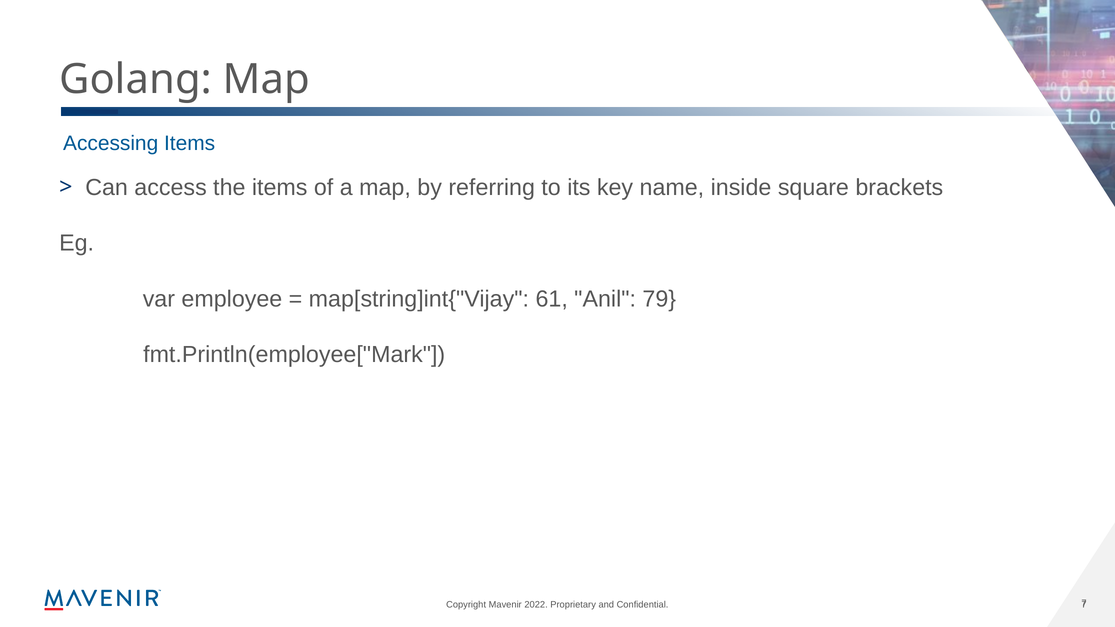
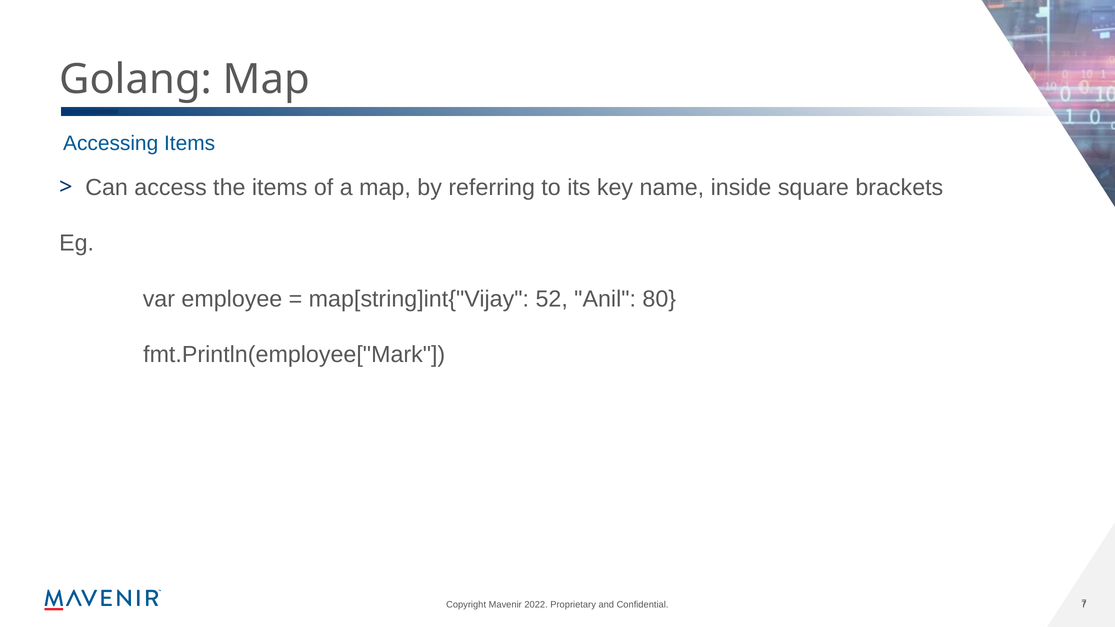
61: 61 -> 52
79: 79 -> 80
